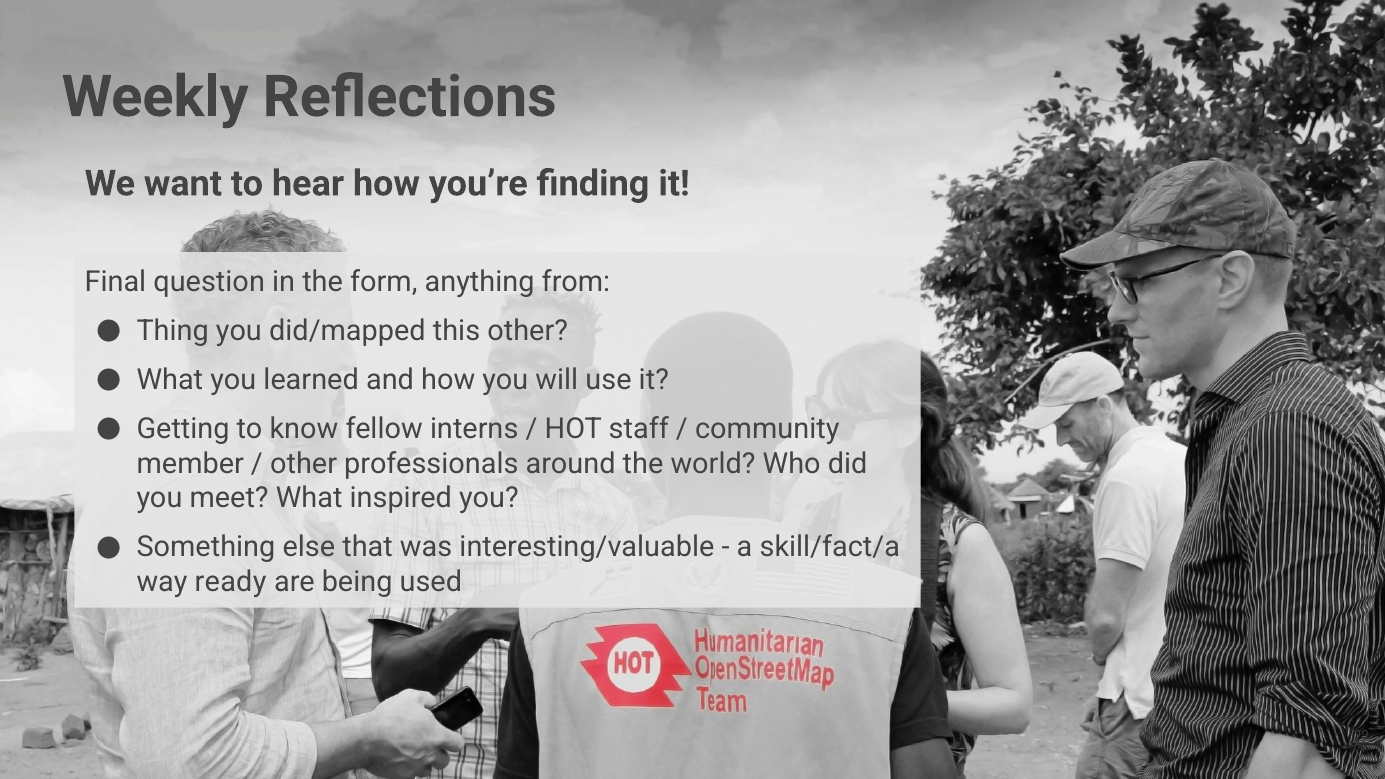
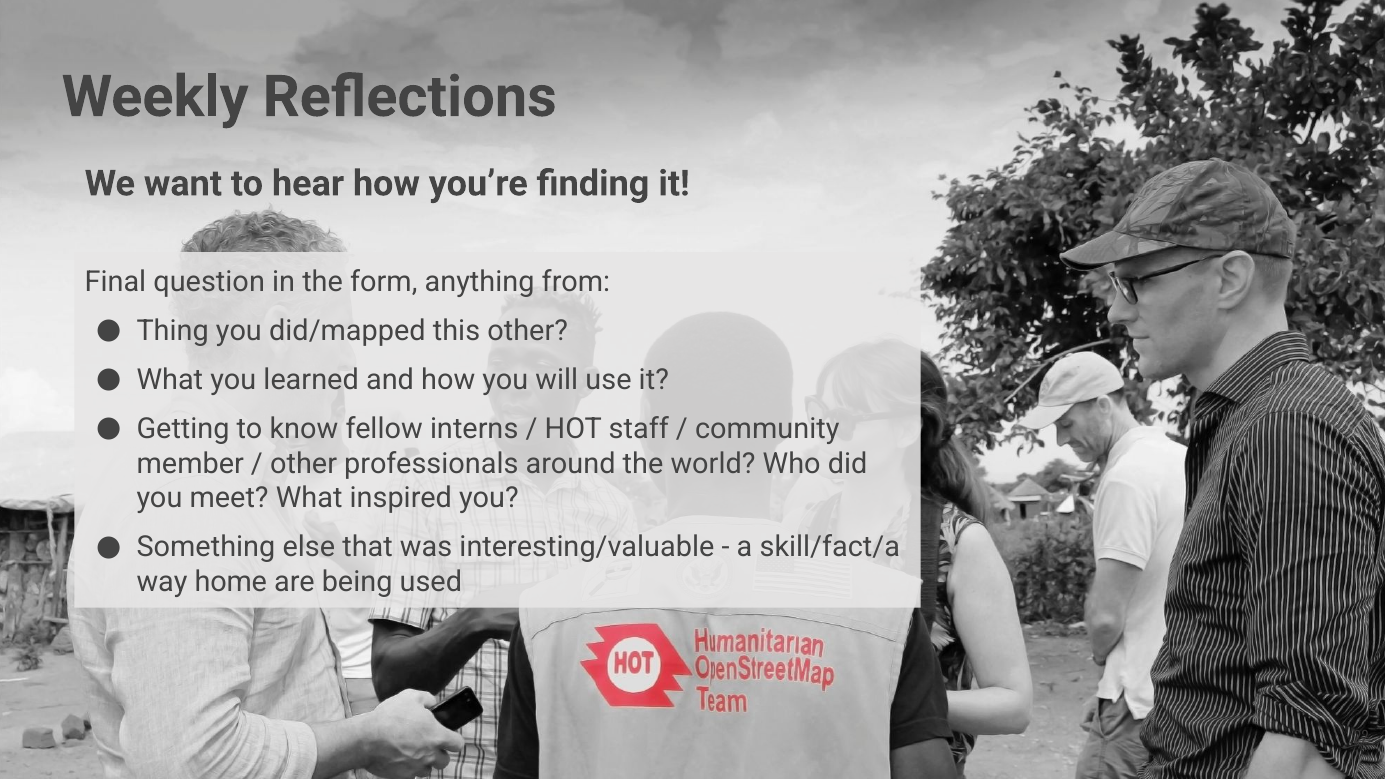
ready: ready -> home
